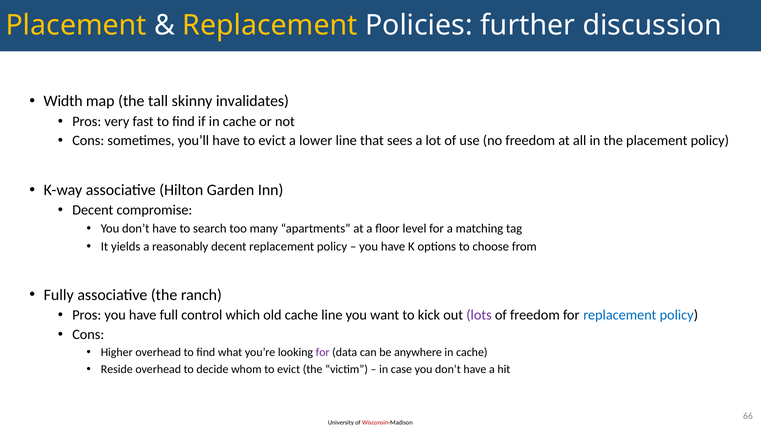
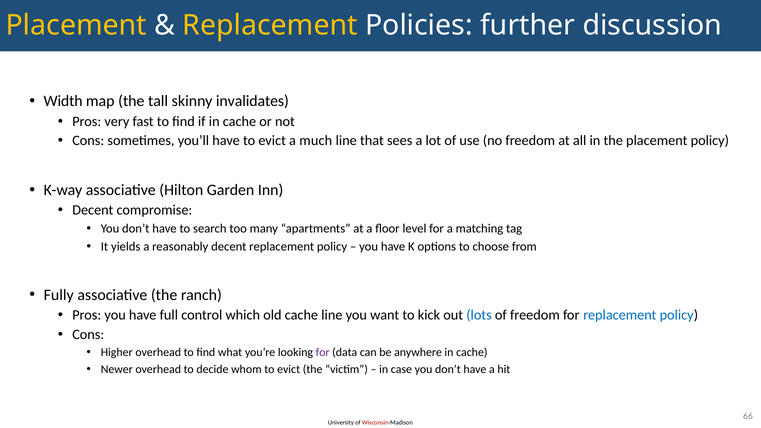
lower: lower -> much
lots colour: purple -> blue
Reside: Reside -> Newer
